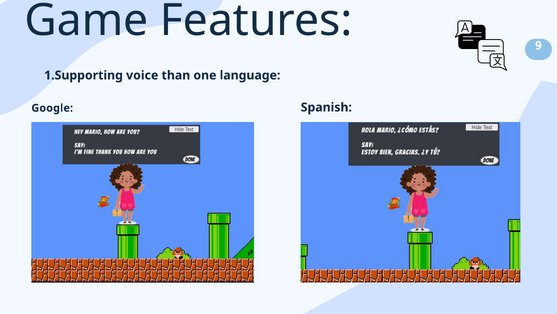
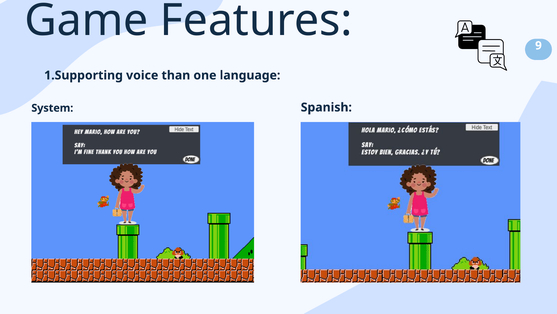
Google: Google -> System
